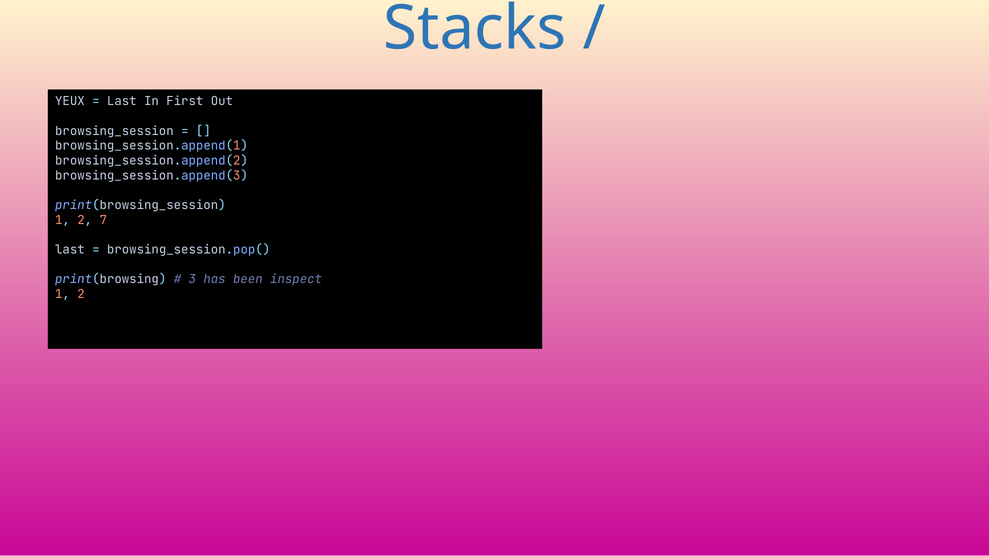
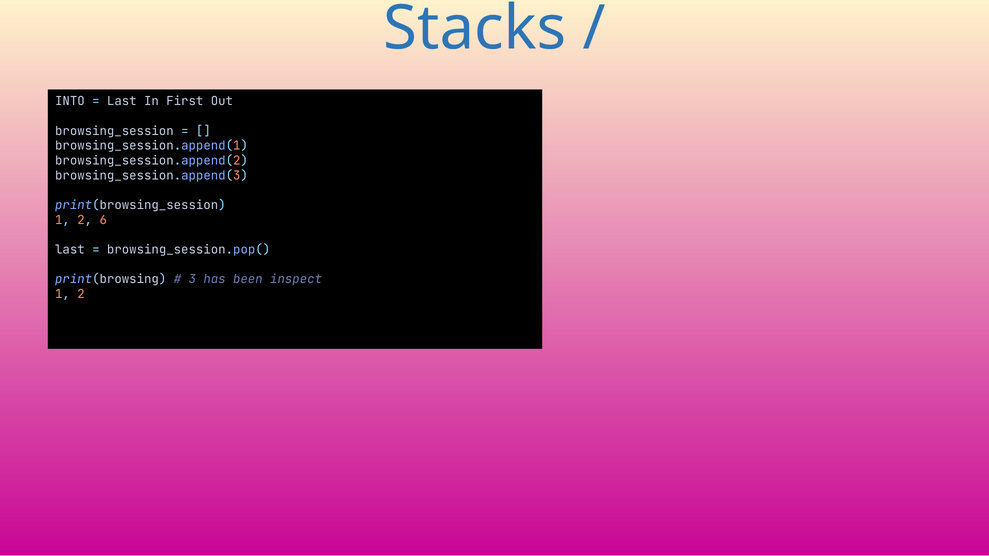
YEUX: YEUX -> INTO
7: 7 -> 6
